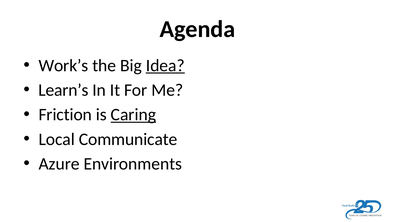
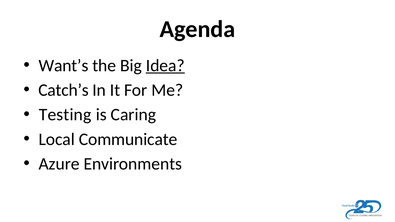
Work’s: Work’s -> Want’s
Learn’s: Learn’s -> Catch’s
Friction: Friction -> Testing
Caring underline: present -> none
